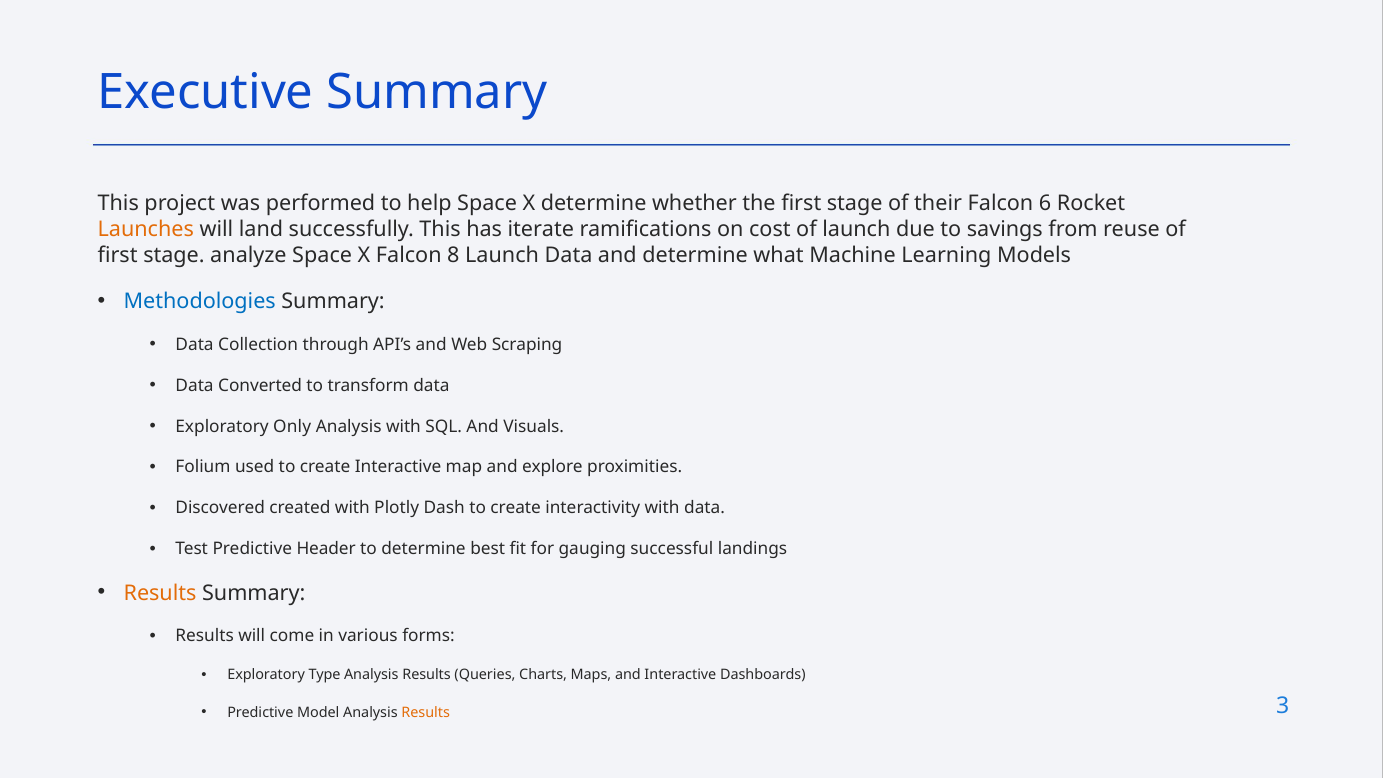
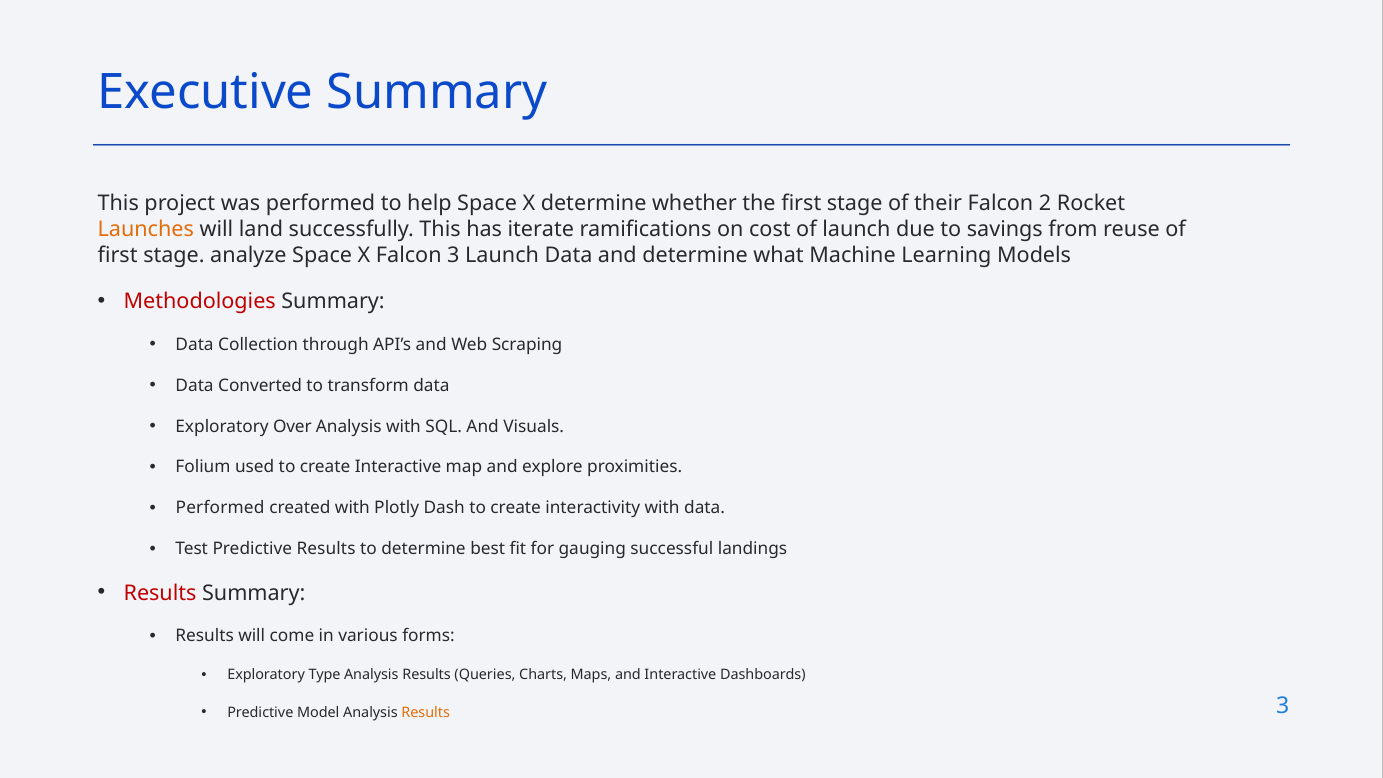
6: 6 -> 2
Falcon 8: 8 -> 3
Methodologies colour: blue -> red
Only: Only -> Over
Discovered at (220, 508): Discovered -> Performed
Predictive Header: Header -> Results
Results at (160, 593) colour: orange -> red
